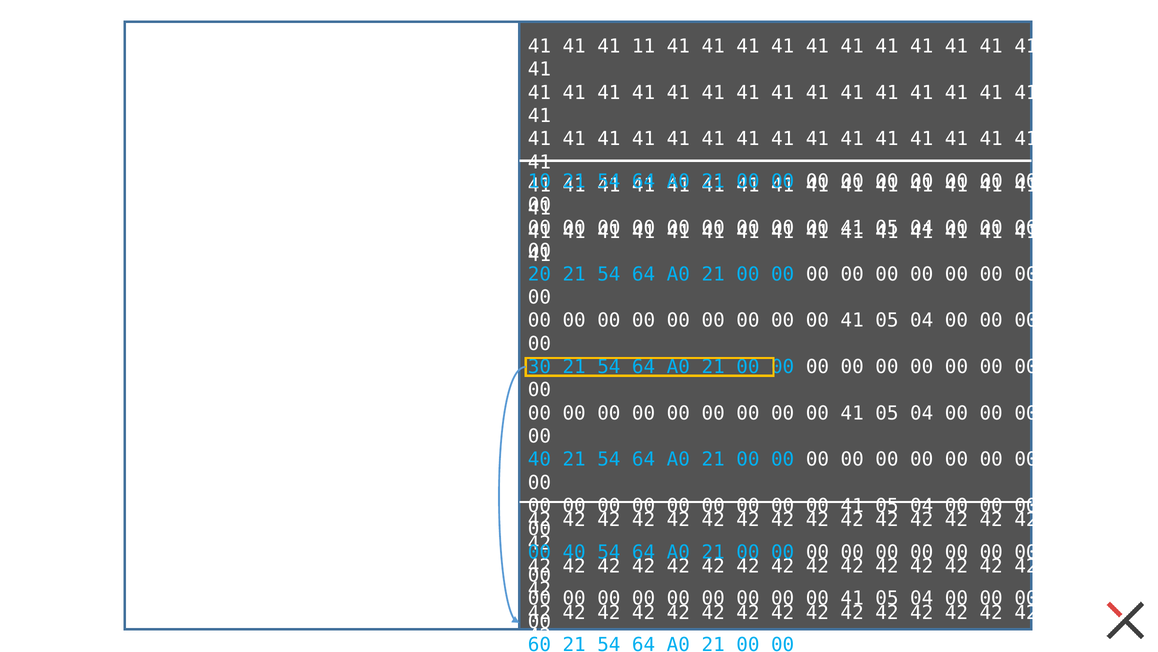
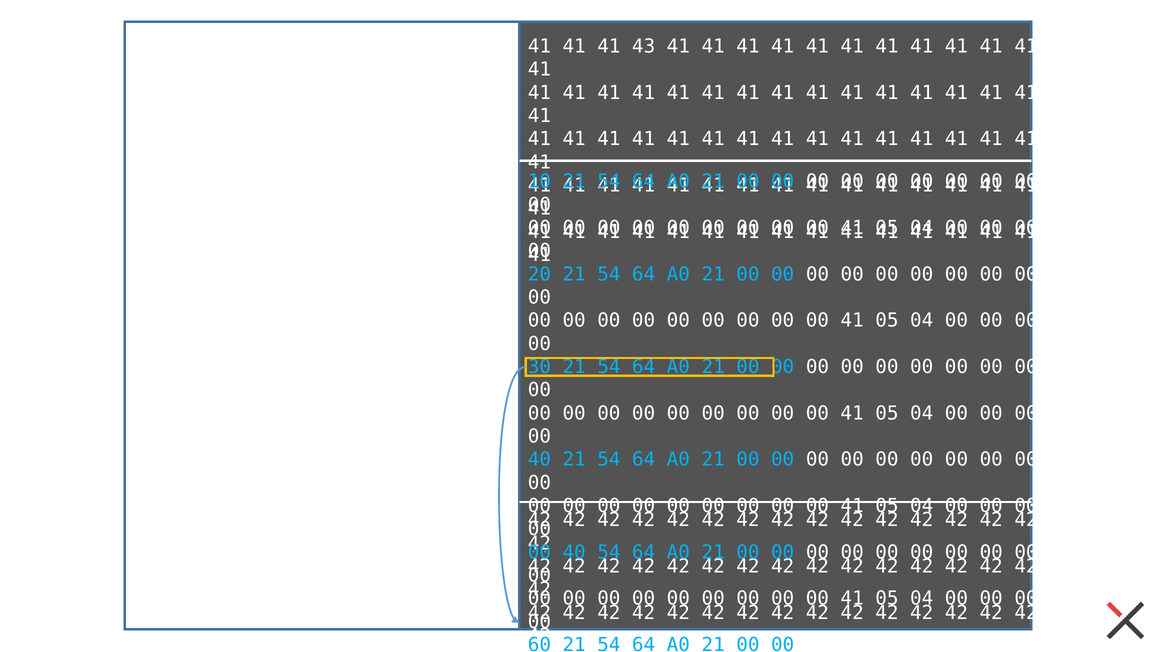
11: 11 -> 43
